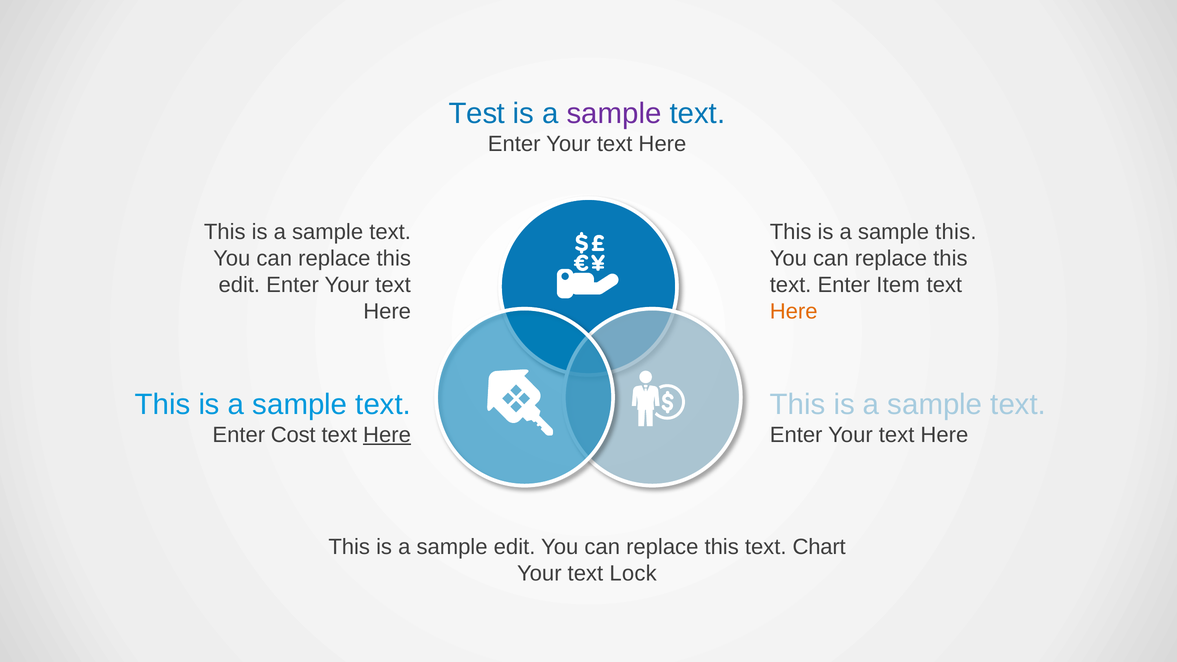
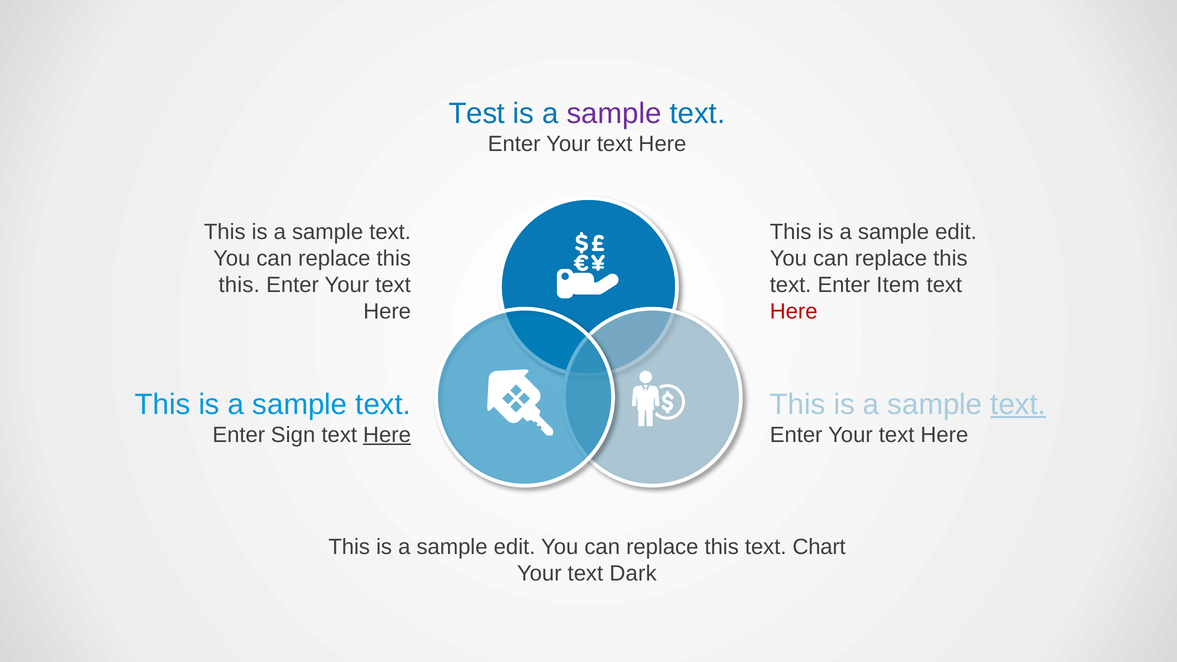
this at (956, 232): this -> edit
edit at (239, 285): edit -> this
Here at (794, 311) colour: orange -> red
text at (1018, 404) underline: none -> present
Cost: Cost -> Sign
Lock: Lock -> Dark
